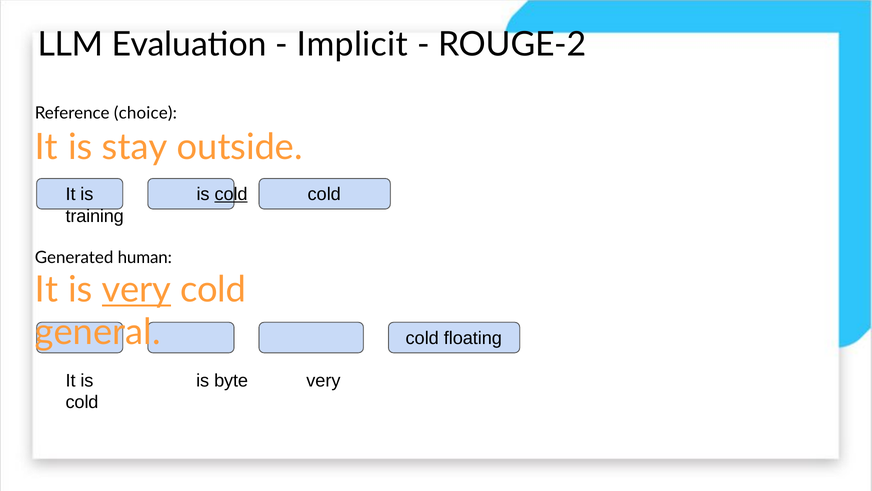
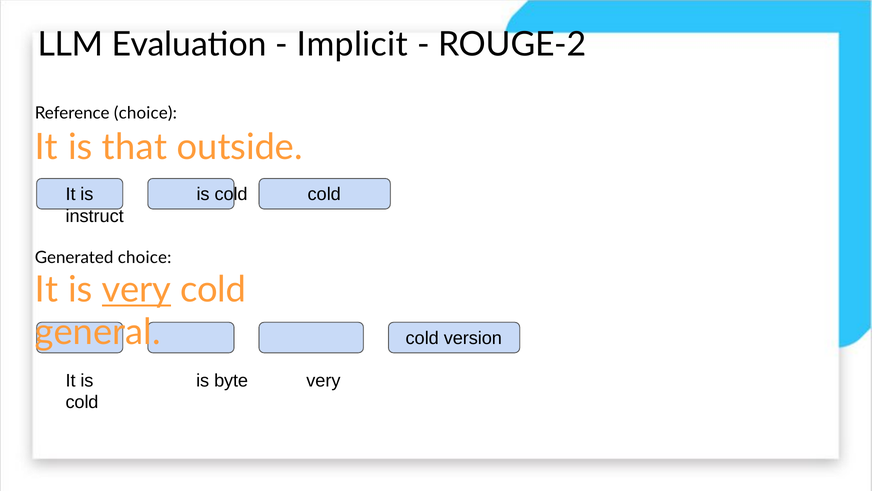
stay: stay -> that
cold at (231, 194) underline: present -> none
training: training -> instruct
Generated human: human -> choice
floating: floating -> version
